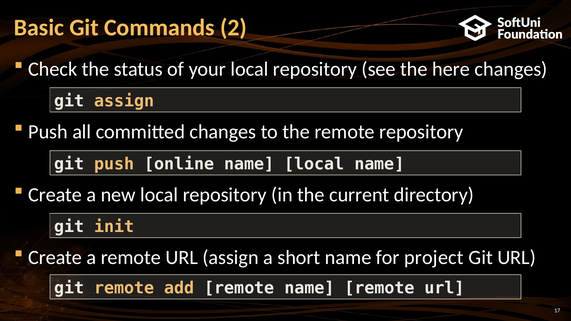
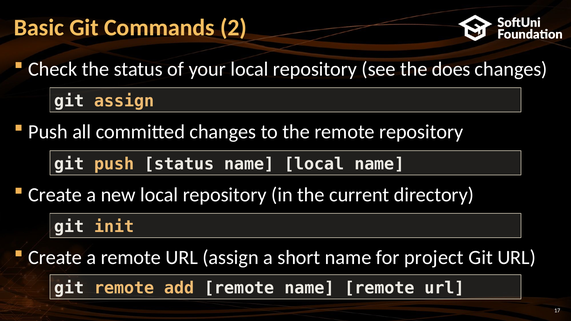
here: here -> does
push online: online -> status
